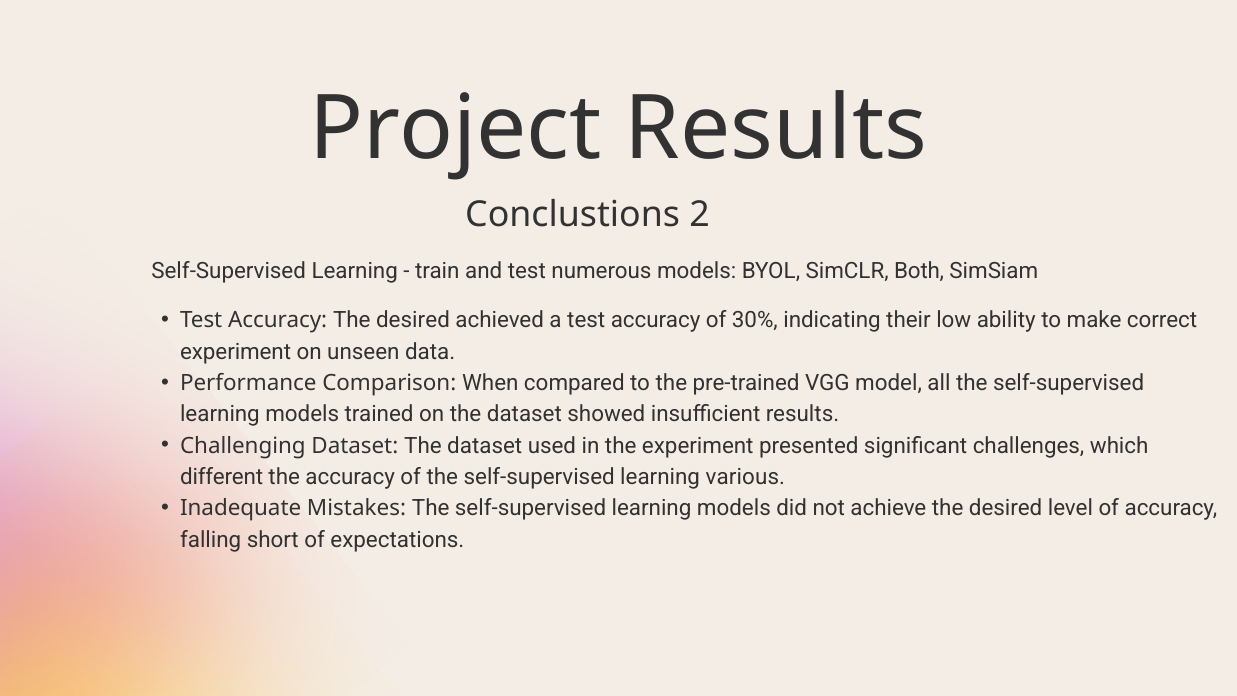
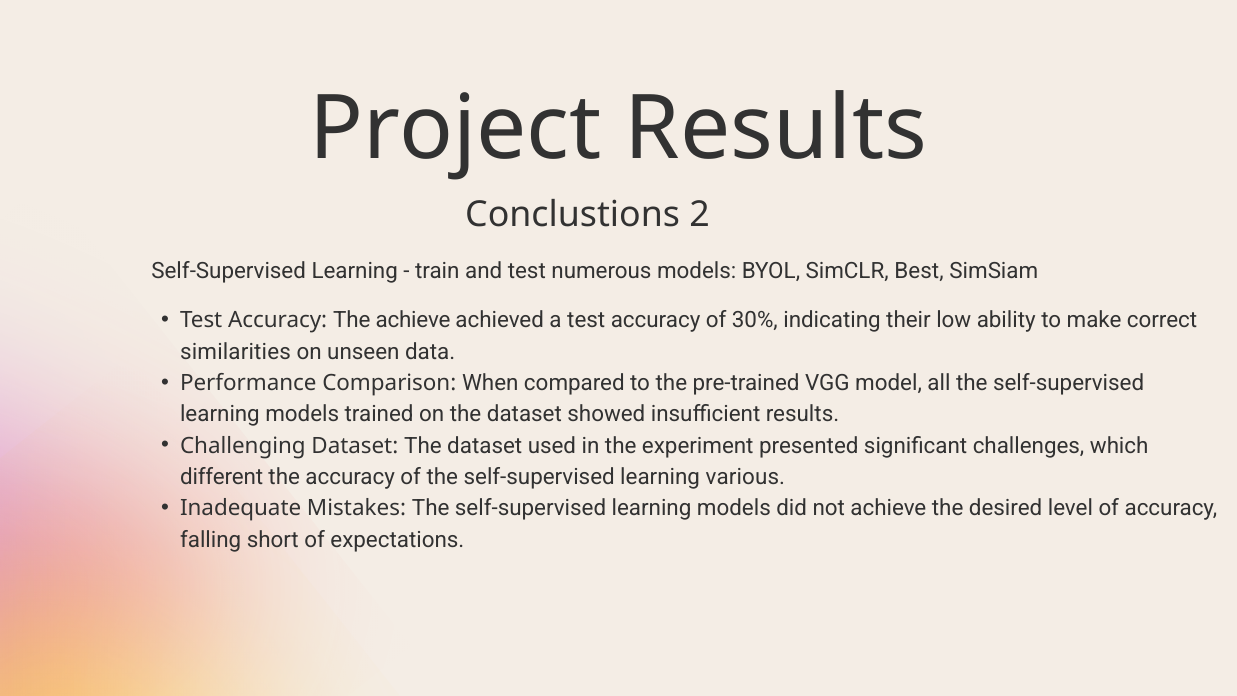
Both: Both -> Best
Accuracy The desired: desired -> achieve
experiment at (236, 352): experiment -> similarities
